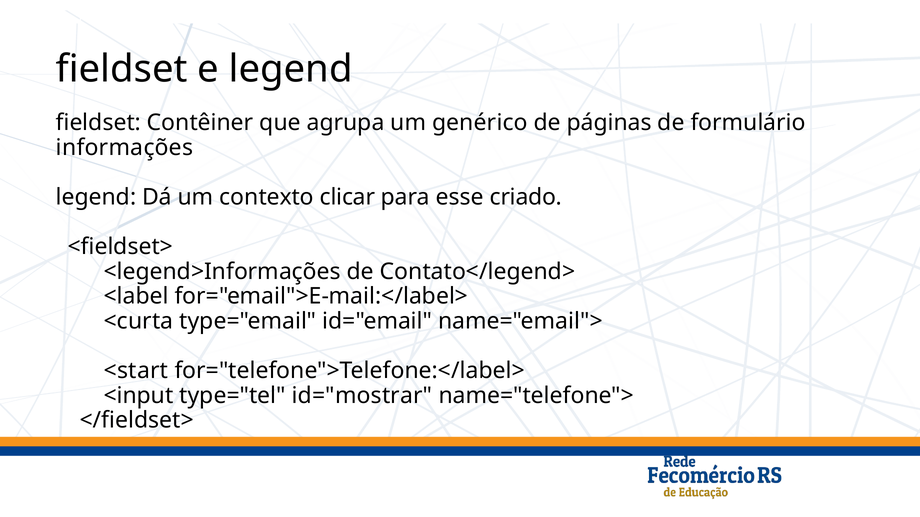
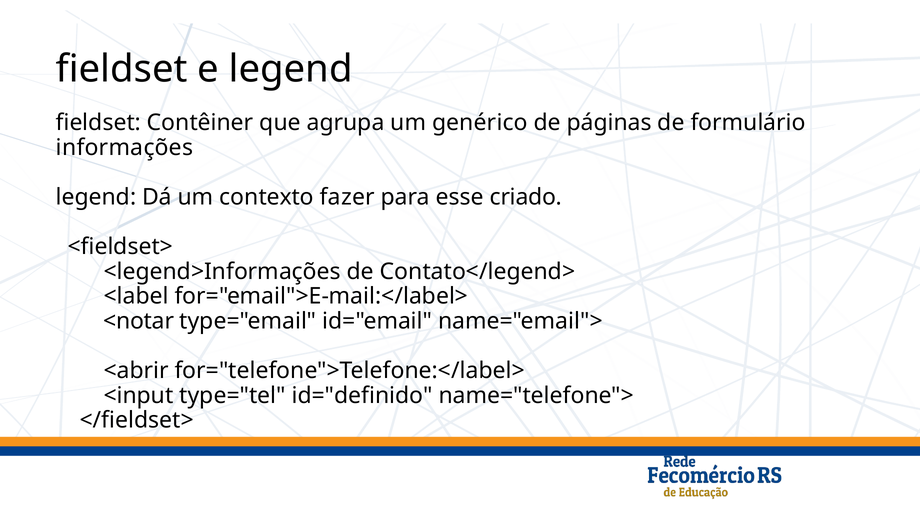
clicar: clicar -> fazer
<curta: <curta -> <notar
<start: <start -> <abrir
id="mostrar: id="mostrar -> id="definido
